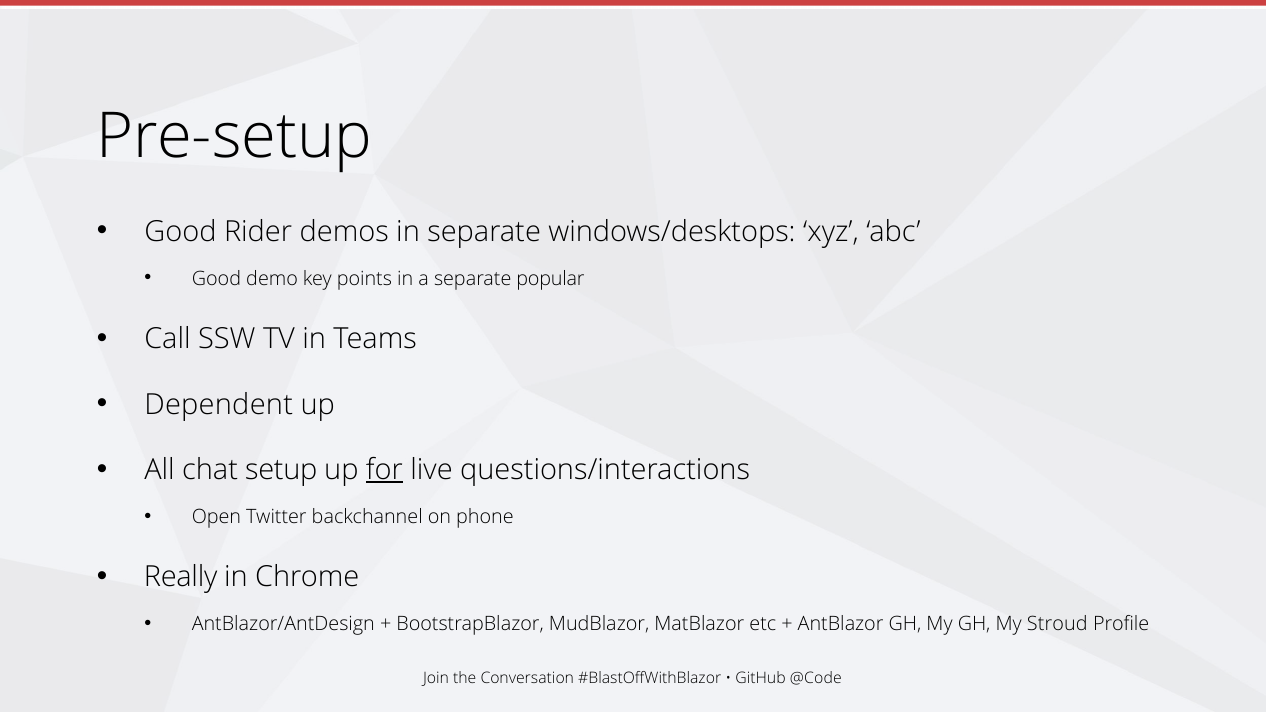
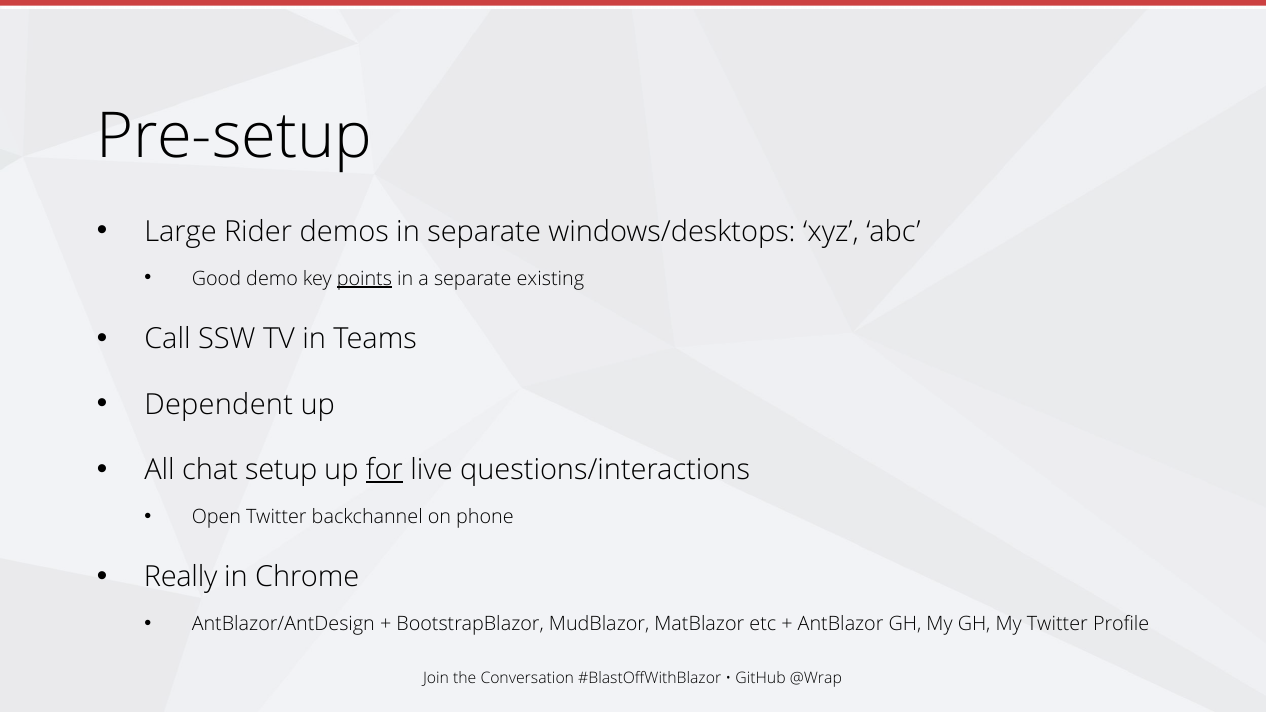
Good at (180, 232): Good -> Large
points underline: none -> present
popular: popular -> existing
My Stroud: Stroud -> Twitter
@Code: @Code -> @Wrap
